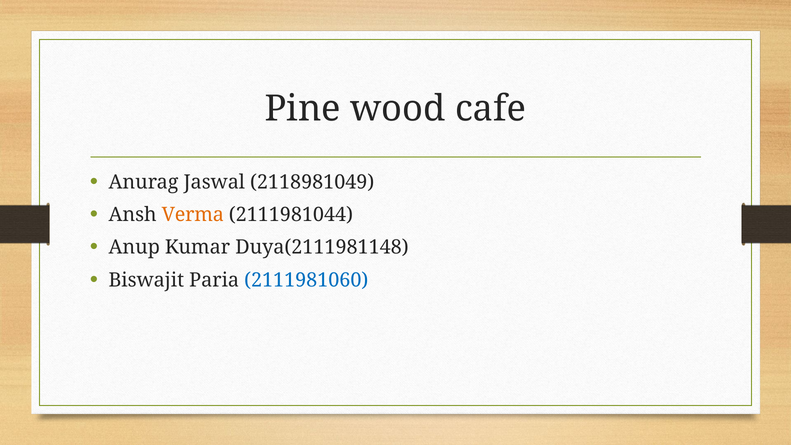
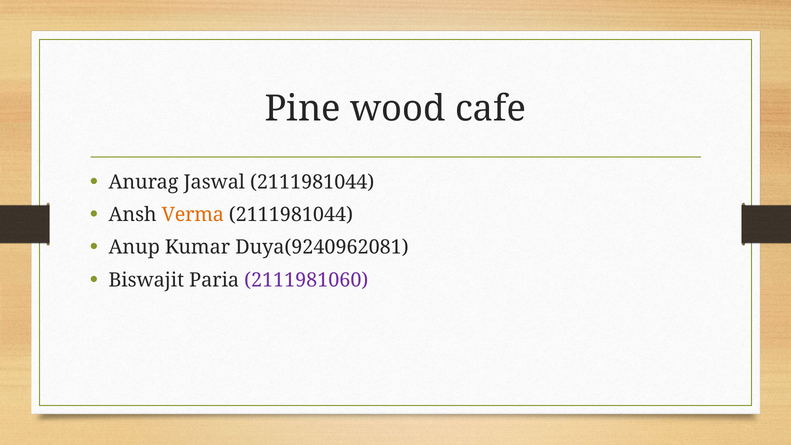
Jaswal 2118981049: 2118981049 -> 2111981044
Duya(2111981148: Duya(2111981148 -> Duya(9240962081
2111981060 colour: blue -> purple
